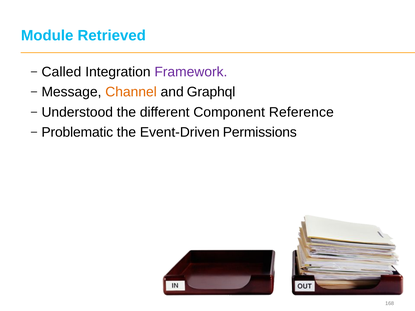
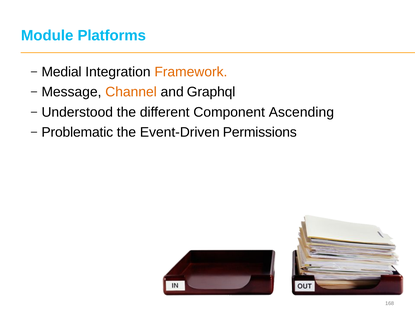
Retrieved: Retrieved -> Platforms
Called: Called -> Medial
Framework colour: purple -> orange
Reference: Reference -> Ascending
